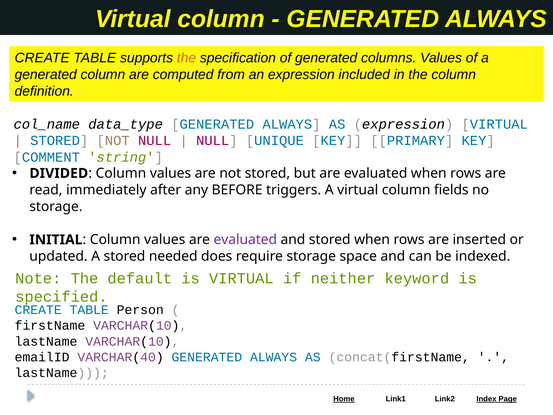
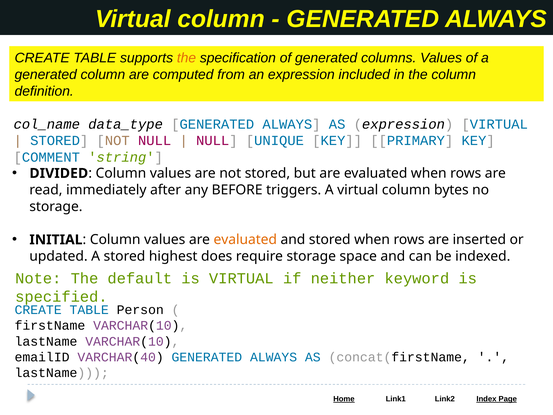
fields: fields -> bytes
evaluated at (245, 240) colour: purple -> orange
needed: needed -> highest
